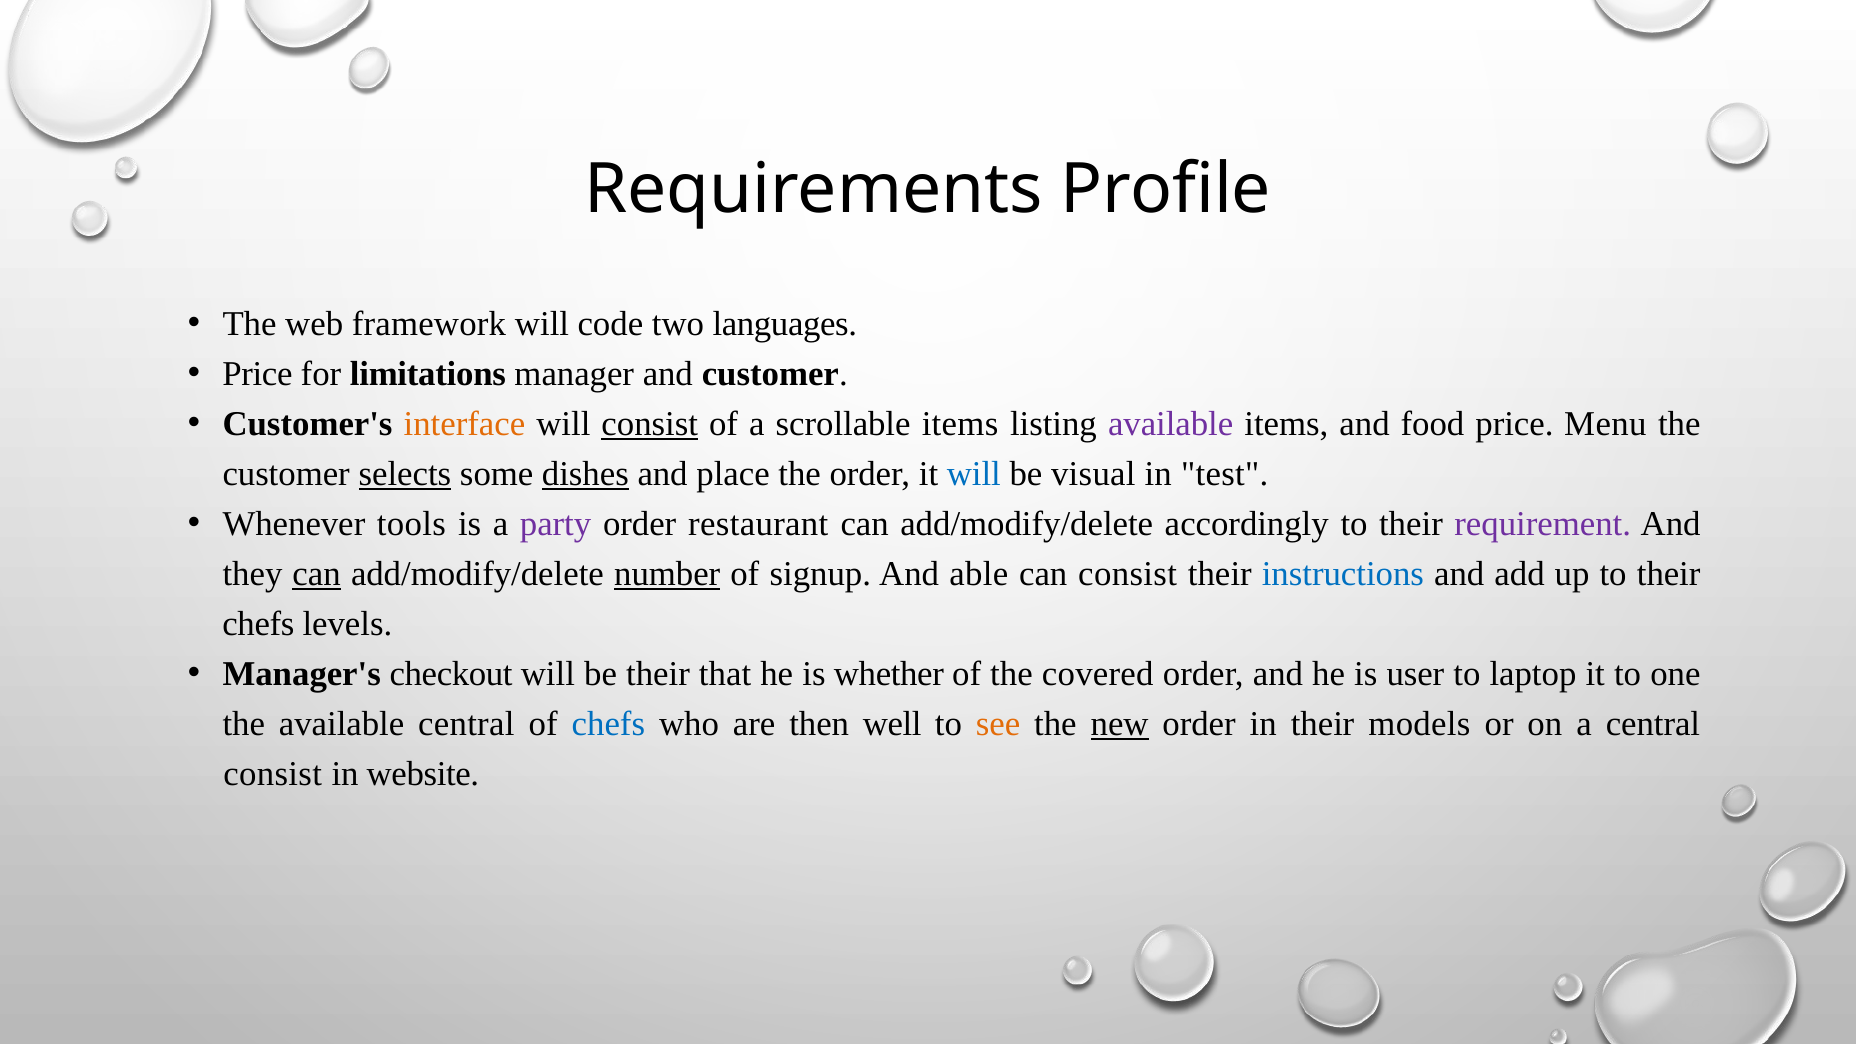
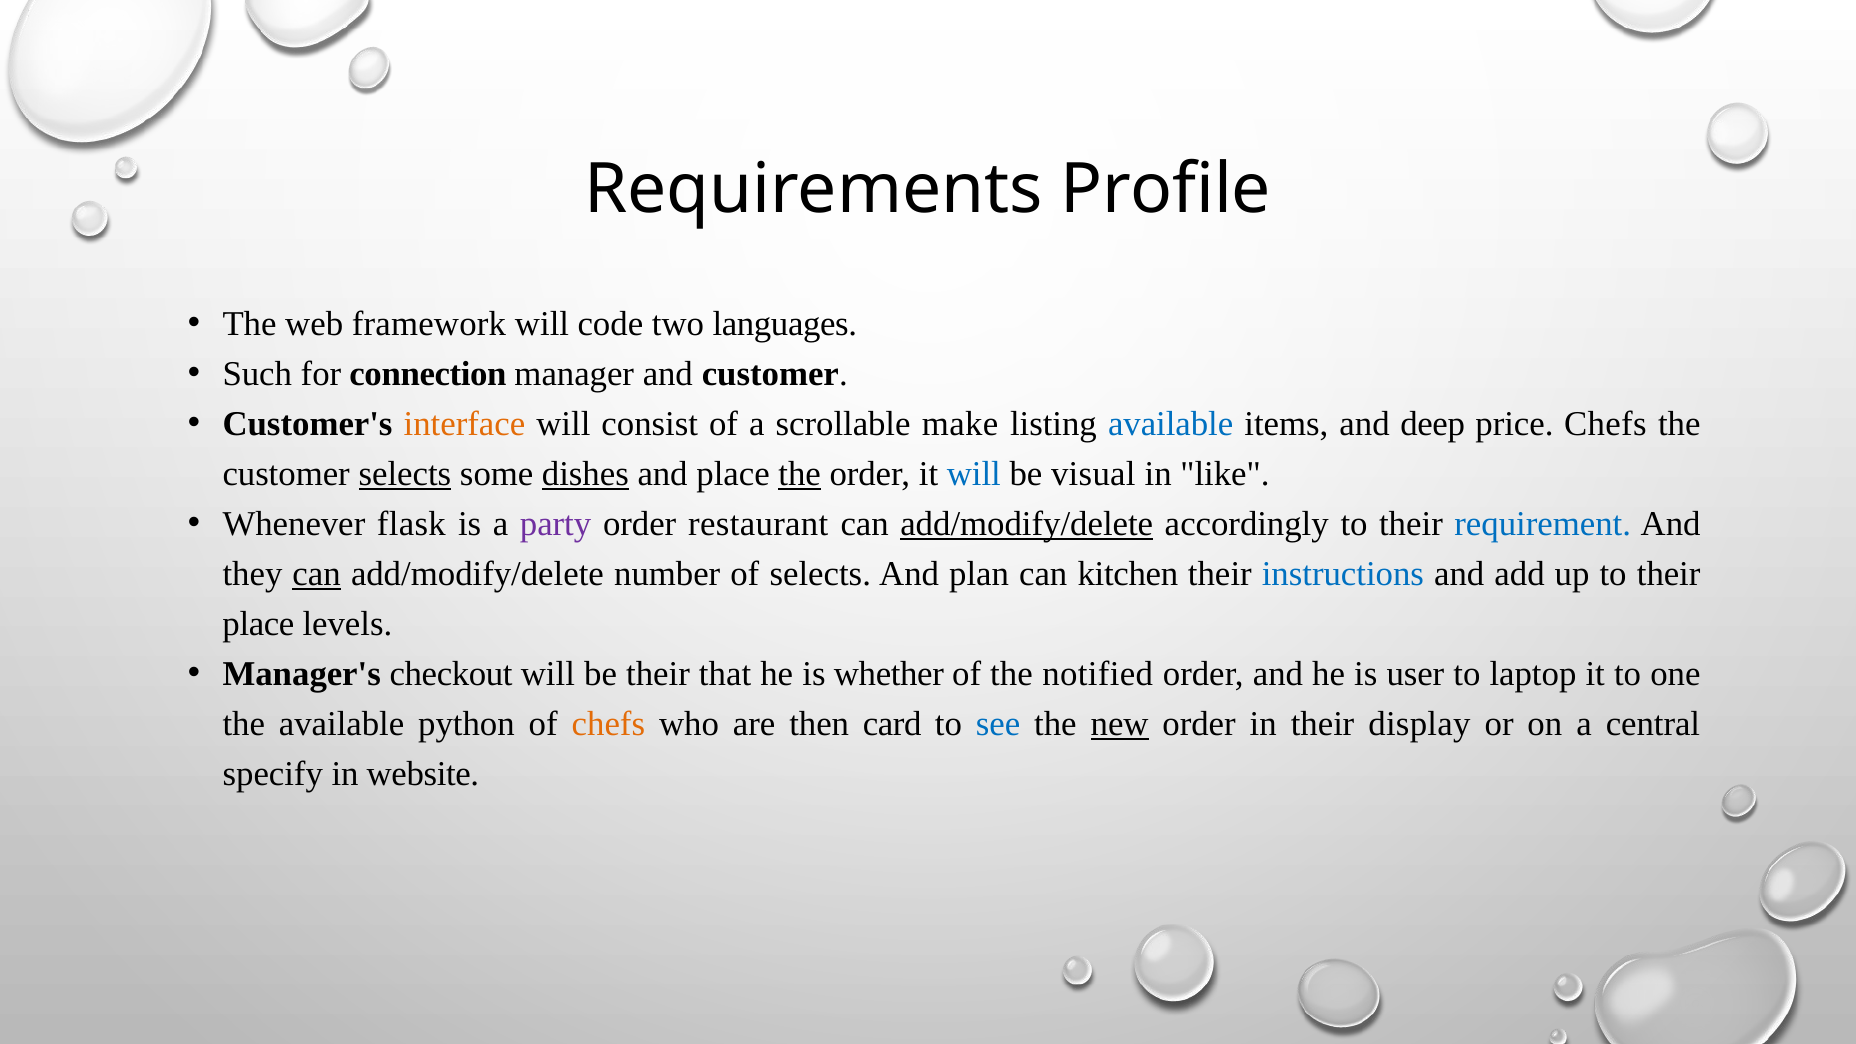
Price at (257, 374): Price -> Such
limitations: limitations -> connection
consist at (650, 424) underline: present -> none
scrollable items: items -> make
available at (1171, 424) colour: purple -> blue
food: food -> deep
price Menu: Menu -> Chefs
the at (800, 474) underline: none -> present
test: test -> like
tools: tools -> flask
add/modify/delete at (1027, 524) underline: none -> present
requirement colour: purple -> blue
number underline: present -> none
of signup: signup -> selects
able: able -> plan
can consist: consist -> kitchen
chefs at (258, 624): chefs -> place
covered: covered -> notified
available central: central -> python
chefs at (608, 724) colour: blue -> orange
well: well -> card
see colour: orange -> blue
models: models -> display
consist at (273, 774): consist -> specify
